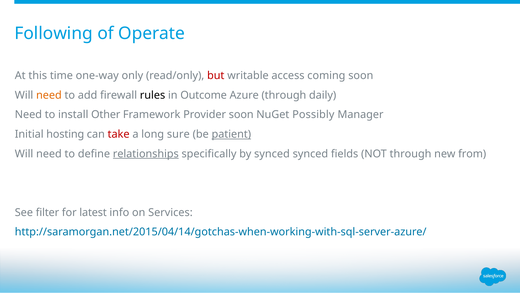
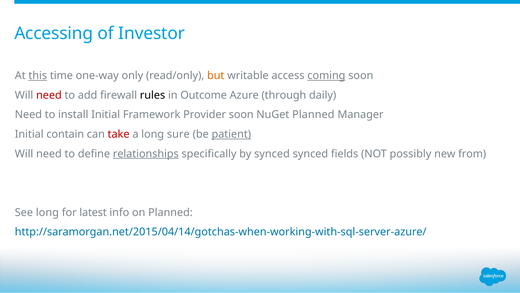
Following: Following -> Accessing
Operate: Operate -> Investor
this underline: none -> present
but colour: red -> orange
coming underline: none -> present
need at (49, 95) colour: orange -> red
install Other: Other -> Initial
NuGet Possibly: Possibly -> Planned
hosting: hosting -> contain
NOT through: through -> possibly
filter at (47, 212): filter -> long
on Services: Services -> Planned
